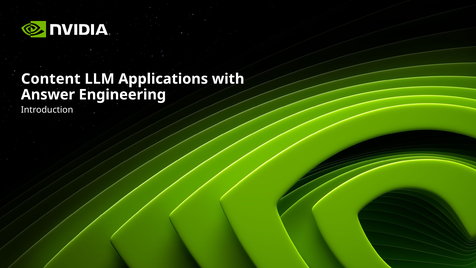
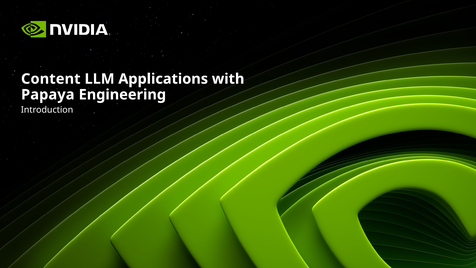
Answer: Answer -> Papaya
